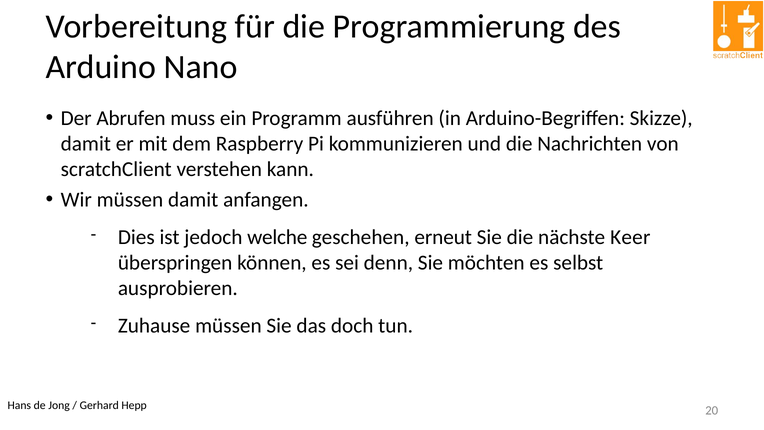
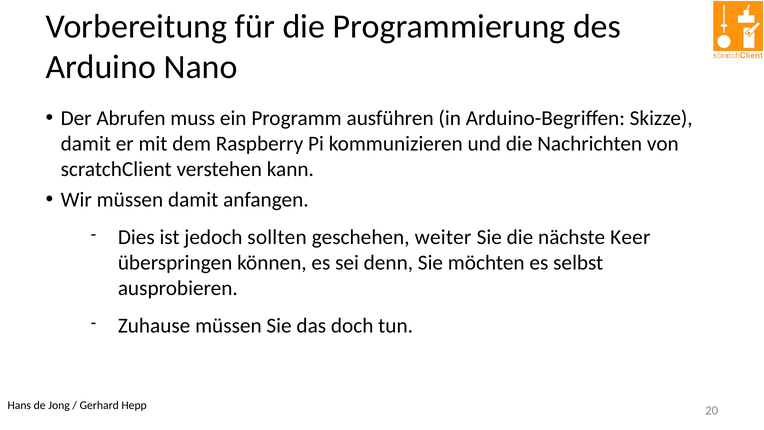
welche: welche -> sollten
erneut: erneut -> weiter
